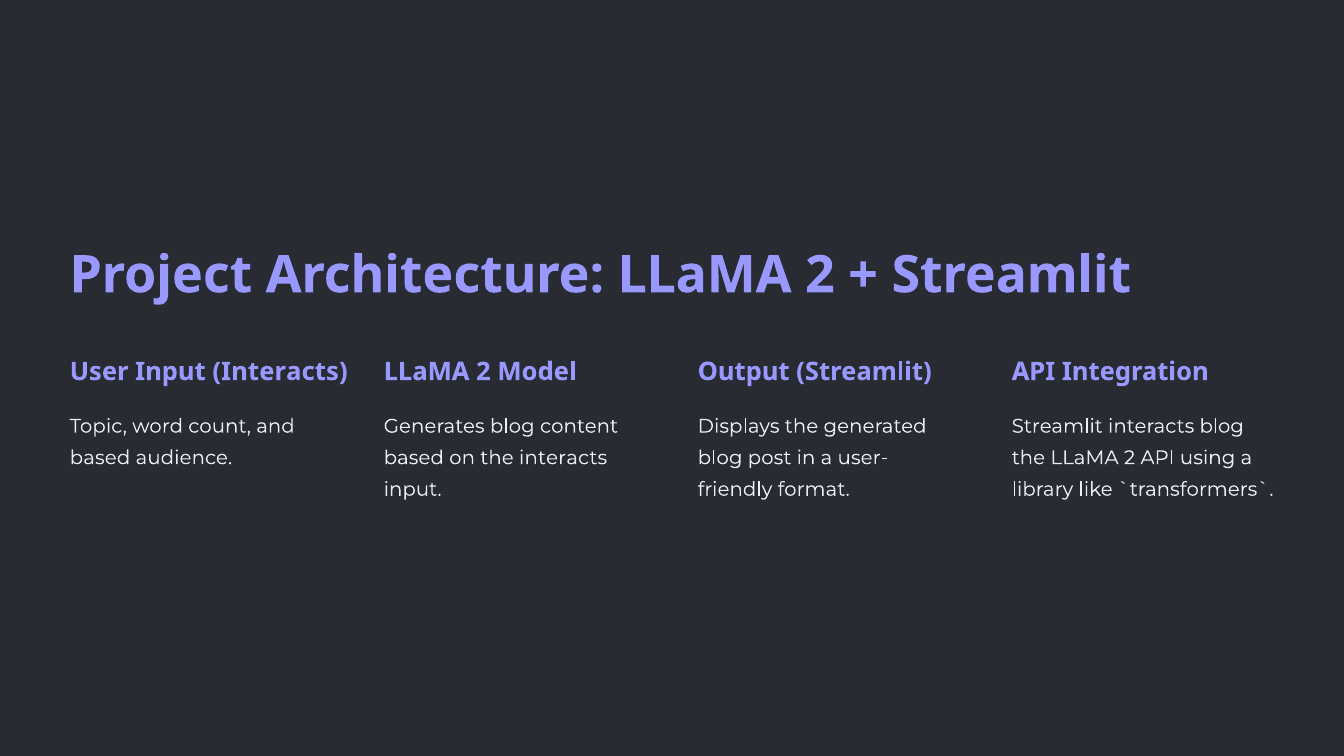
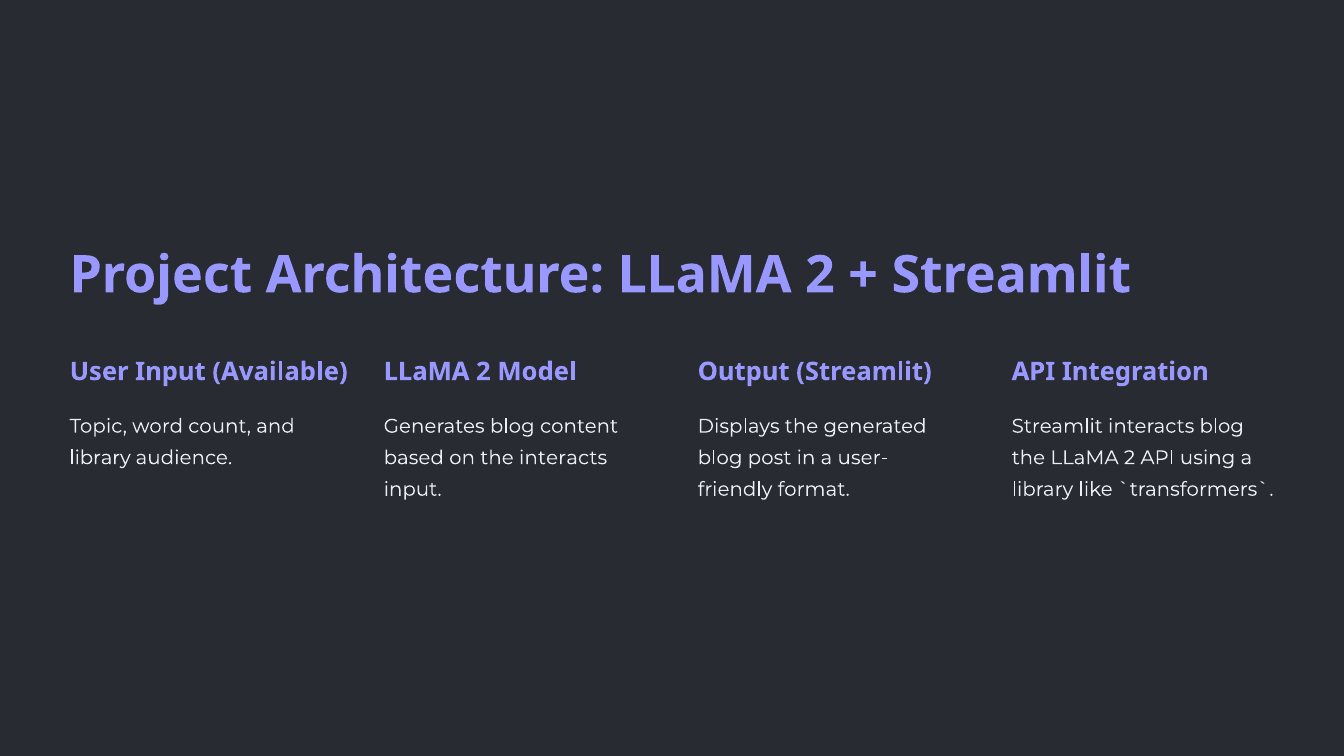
Input Interacts: Interacts -> Available
based at (100, 458): based -> library
